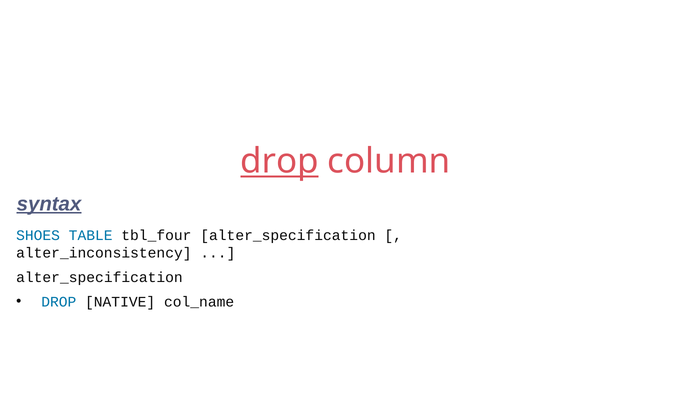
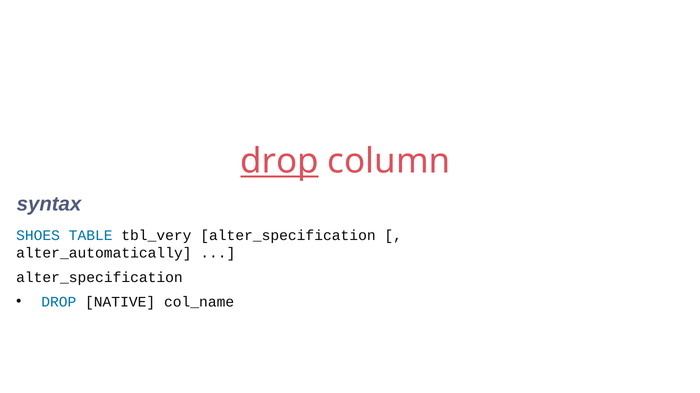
syntax underline: present -> none
tbl_four: tbl_four -> tbl_very
alter_inconsistency: alter_inconsistency -> alter_automatically
